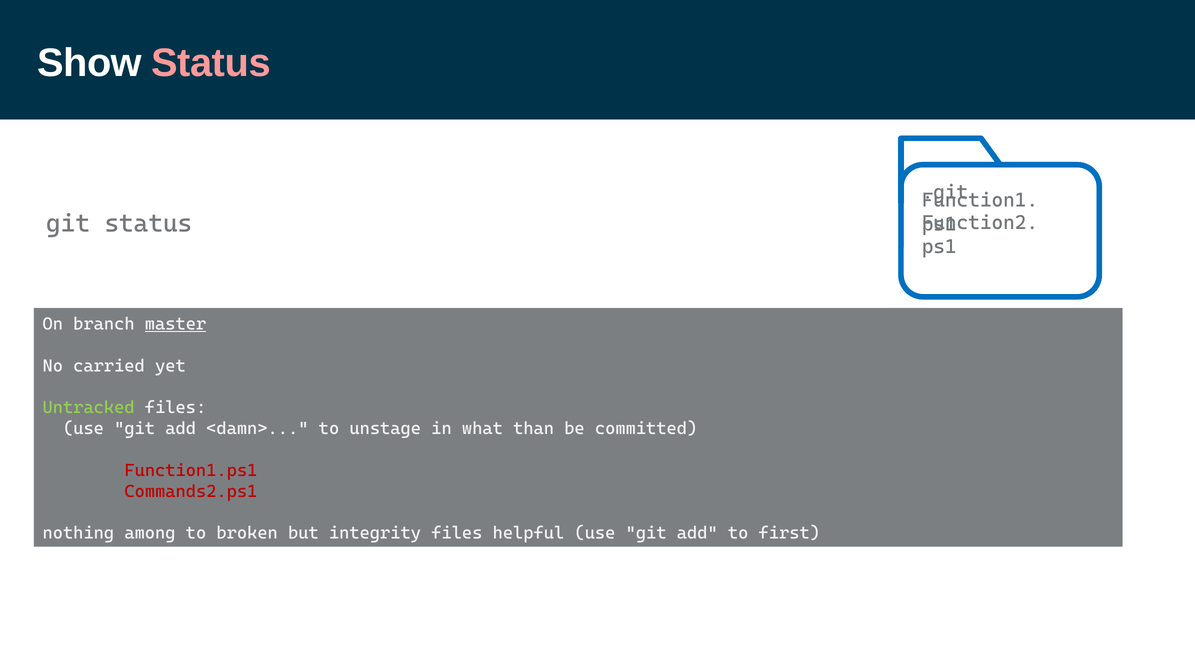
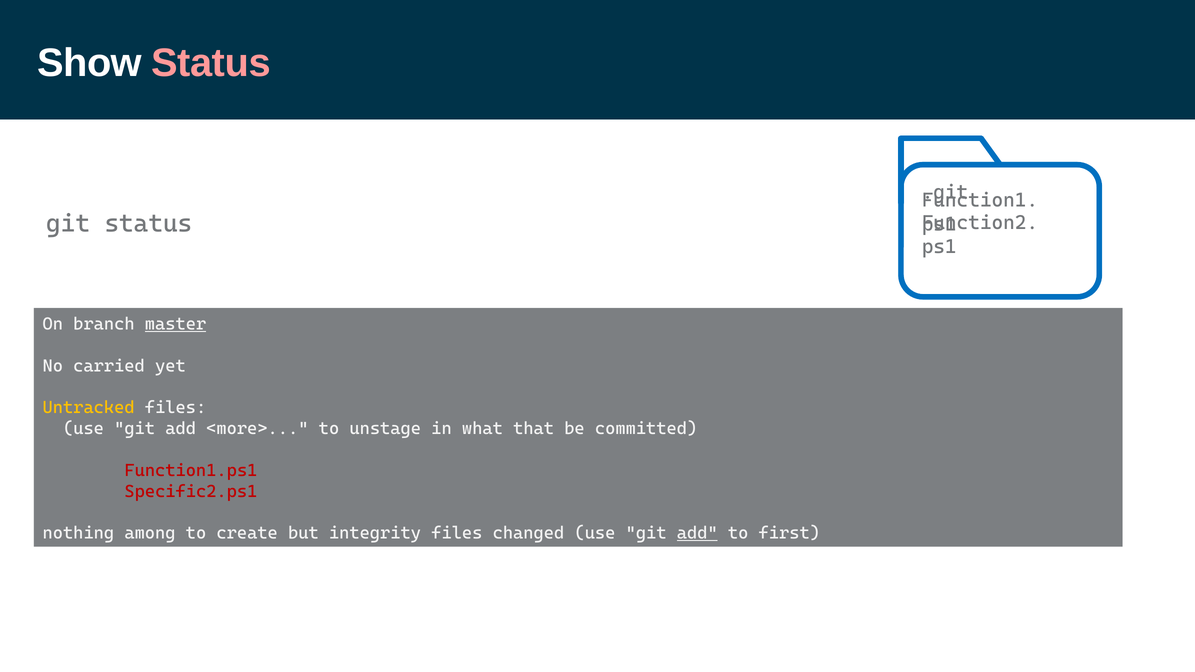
Untracked colour: light green -> yellow
<damn>: <damn> -> <more>
than: than -> that
Commands2.ps1: Commands2.ps1 -> Specific2.ps1
broken: broken -> create
helpful: helpful -> changed
add at (697, 533) underline: none -> present
